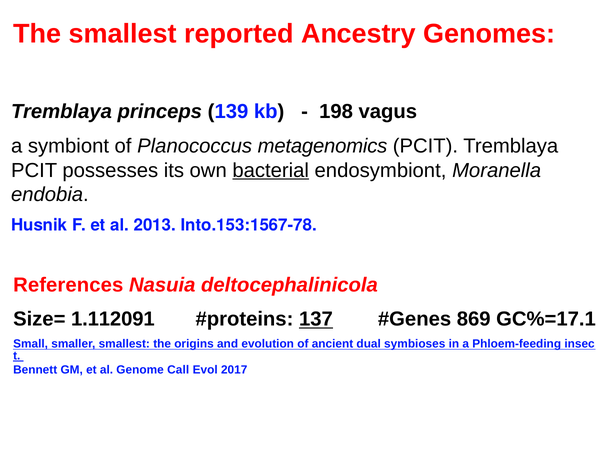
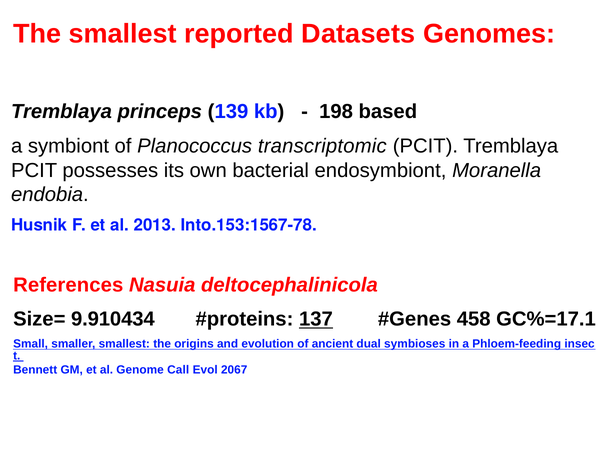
Ancestry: Ancestry -> Datasets
vagus: vagus -> based
metagenomics: metagenomics -> transcriptomic
bacterial underline: present -> none
1.112091: 1.112091 -> 9.910434
869: 869 -> 458
2017: 2017 -> 2067
